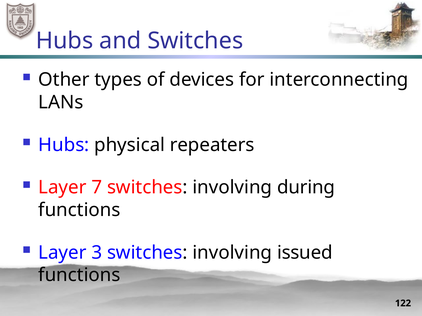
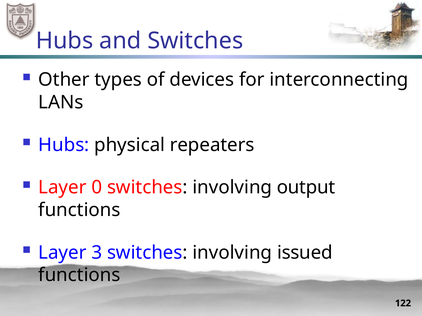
7: 7 -> 0
during: during -> output
